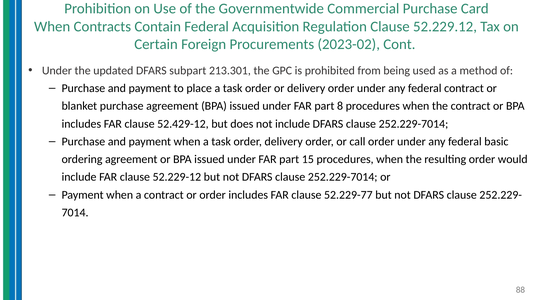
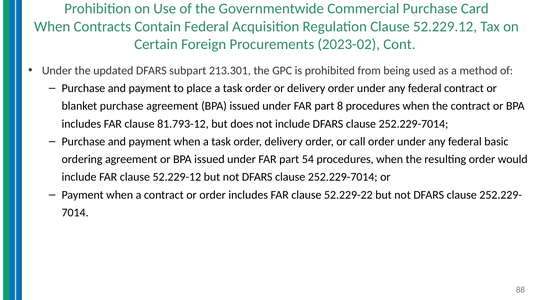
52.429-12: 52.429-12 -> 81.793-12
15: 15 -> 54
52.229-77: 52.229-77 -> 52.229-22
